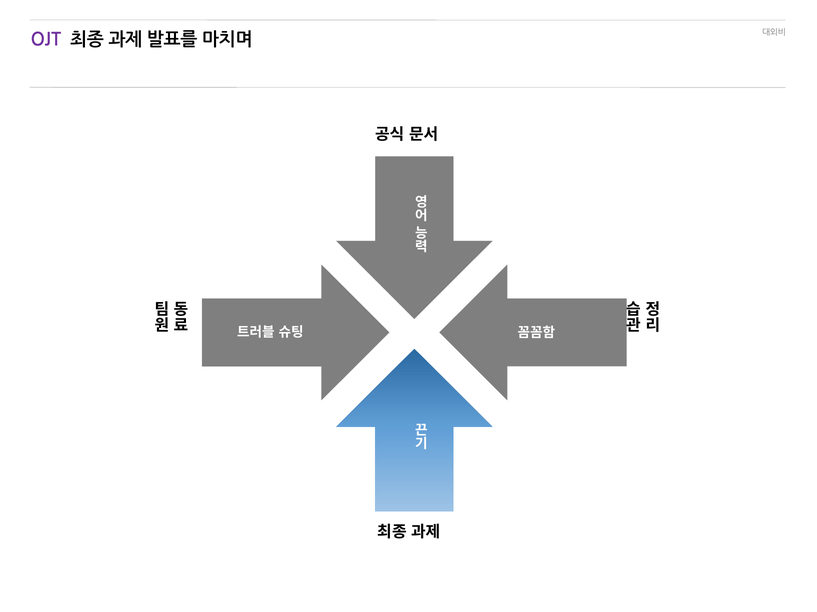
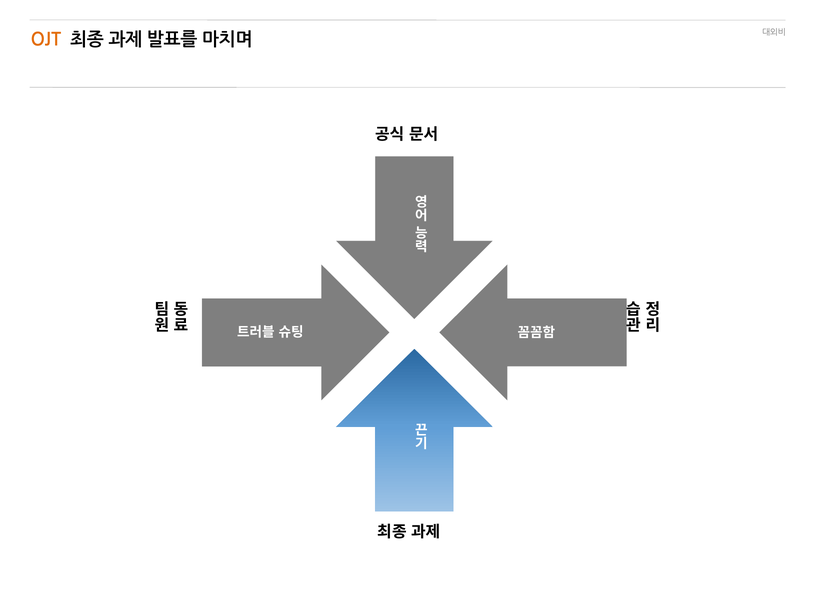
OJT colour: purple -> orange
